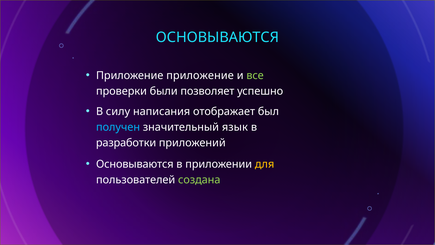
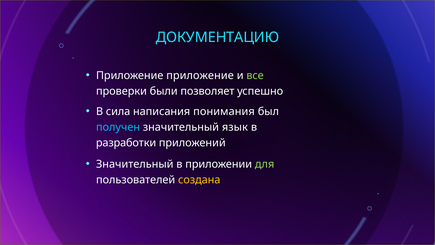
ОСНОВЫВАЮТСЯ at (217, 37): ОСНОВЫВАЮТСЯ -> ДОКУМЕНТАЦИЮ
силу: силу -> сила
отображает: отображает -> понимания
Основываются at (135, 164): Основываются -> Значительный
для colour: yellow -> light green
создана colour: light green -> yellow
